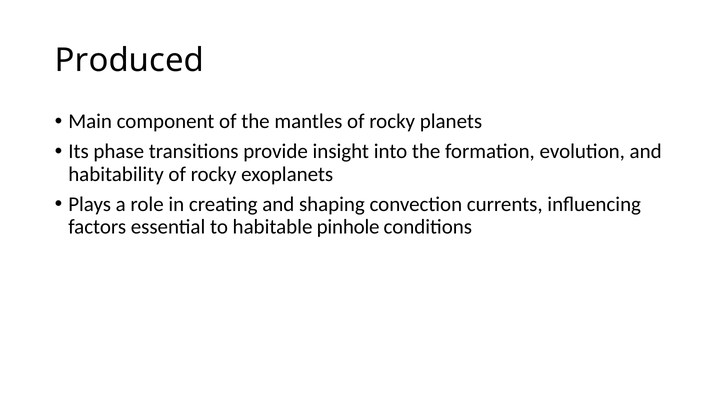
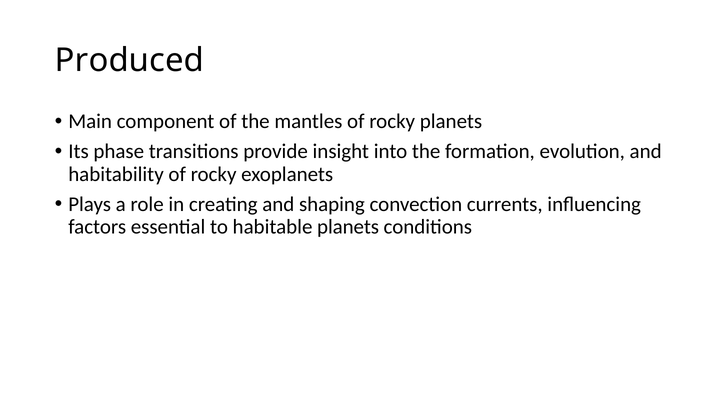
habitable pinhole: pinhole -> planets
